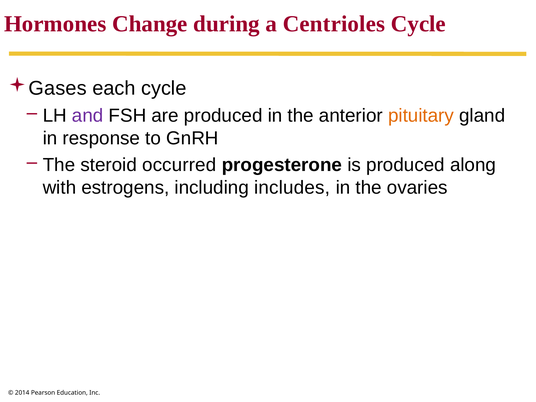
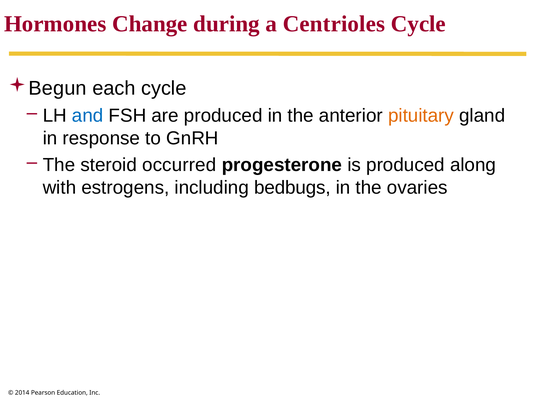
Gases: Gases -> Begun
and colour: purple -> blue
includes: includes -> bedbugs
